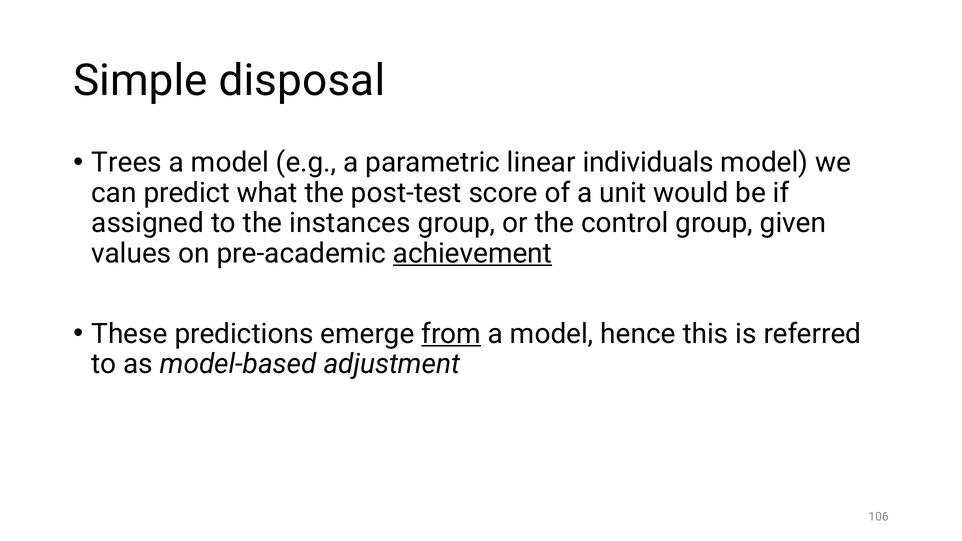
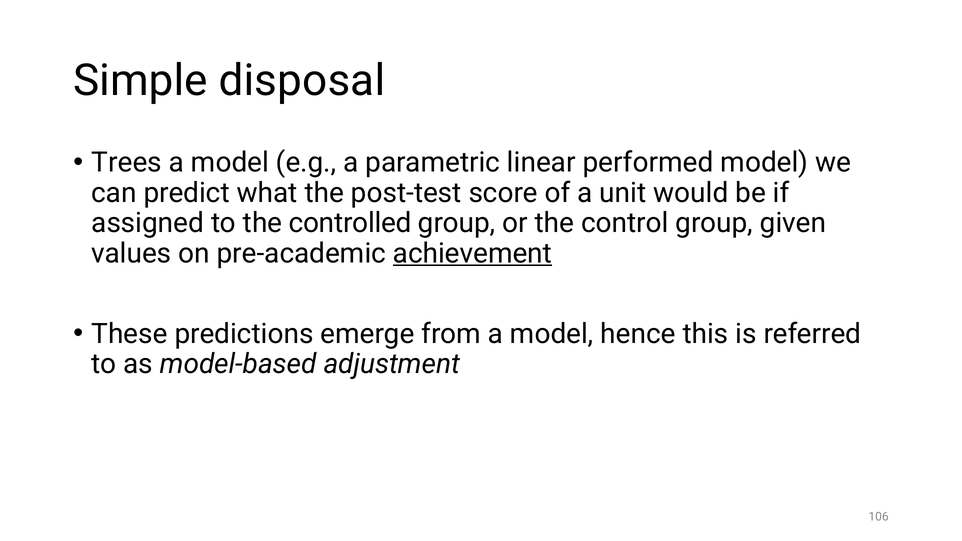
individuals: individuals -> performed
instances: instances -> controlled
from underline: present -> none
